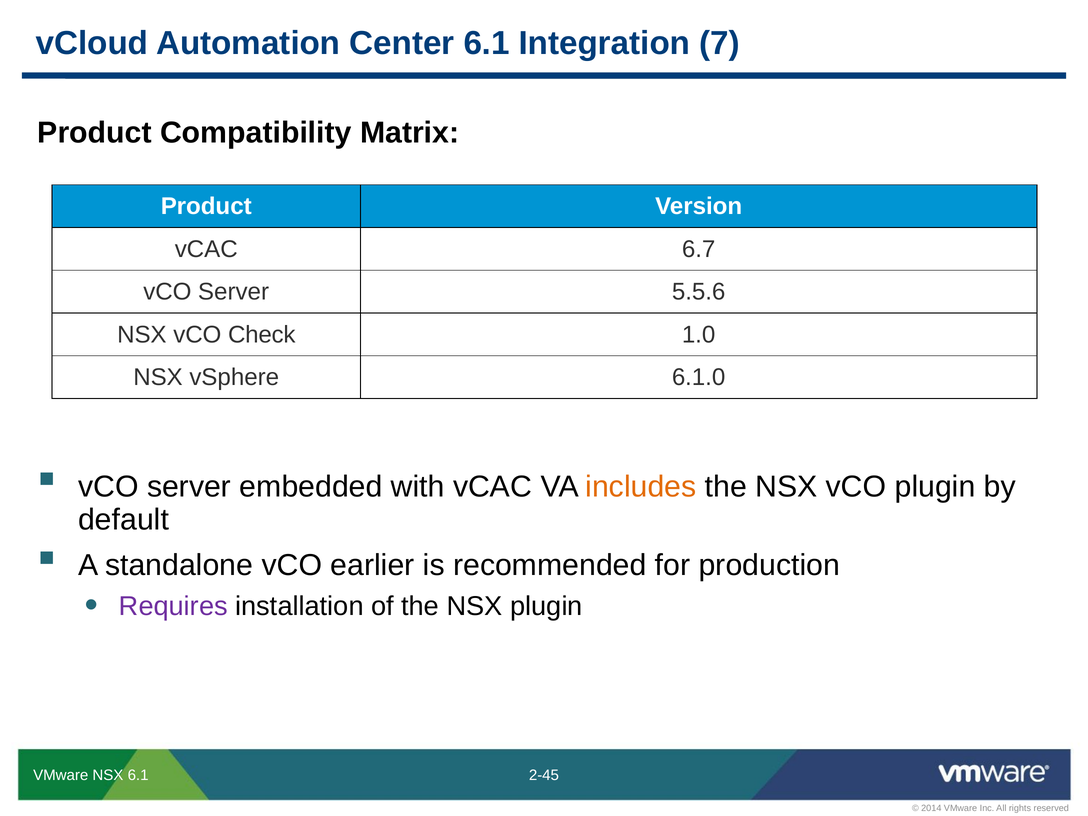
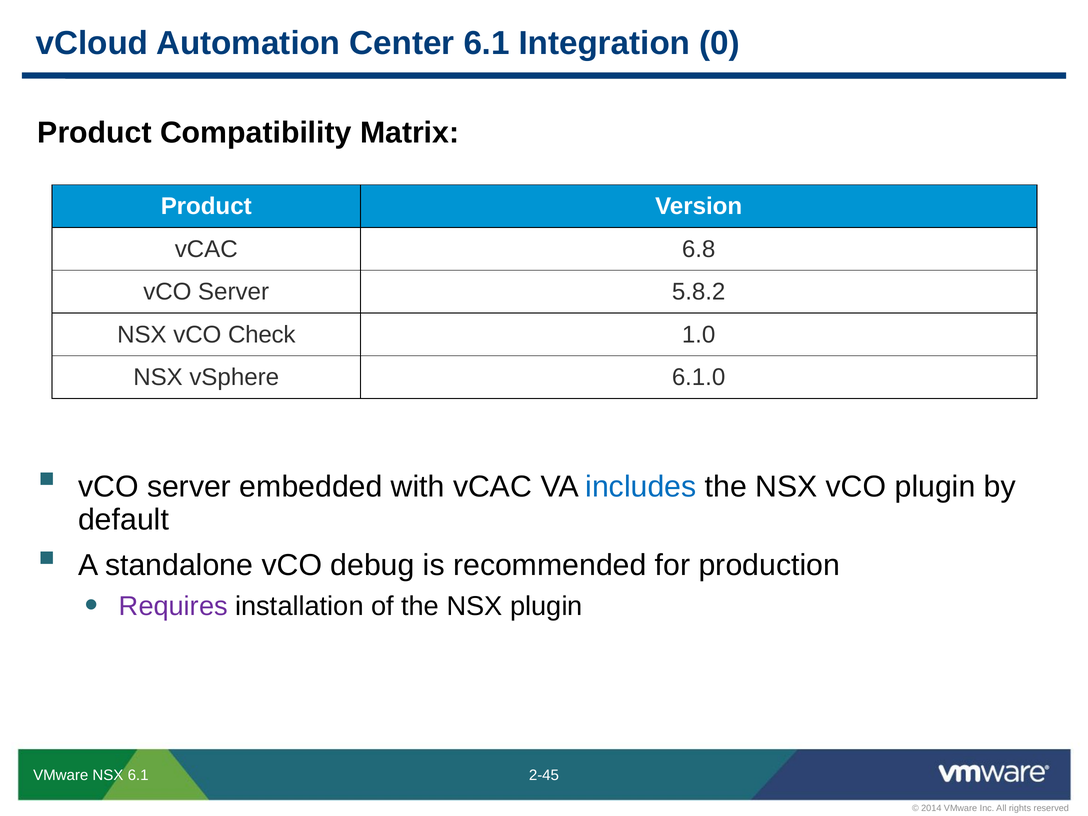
7: 7 -> 0
6.7: 6.7 -> 6.8
5.5.6: 5.5.6 -> 5.8.2
includes colour: orange -> blue
earlier: earlier -> debug
